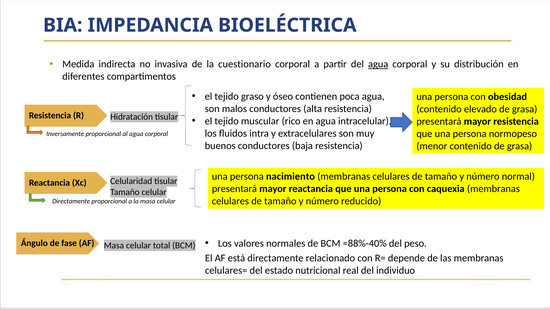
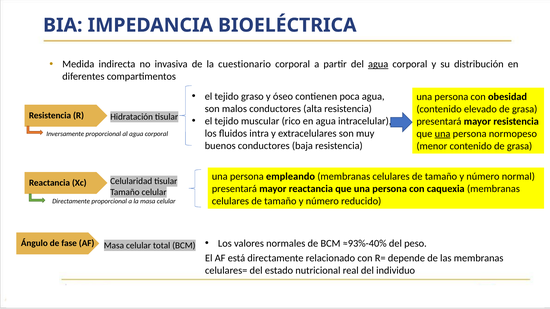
una at (443, 134) underline: none -> present
nacimiento: nacimiento -> empleando
≈88%-40%: ≈88%-40% -> ≈93%-40%
